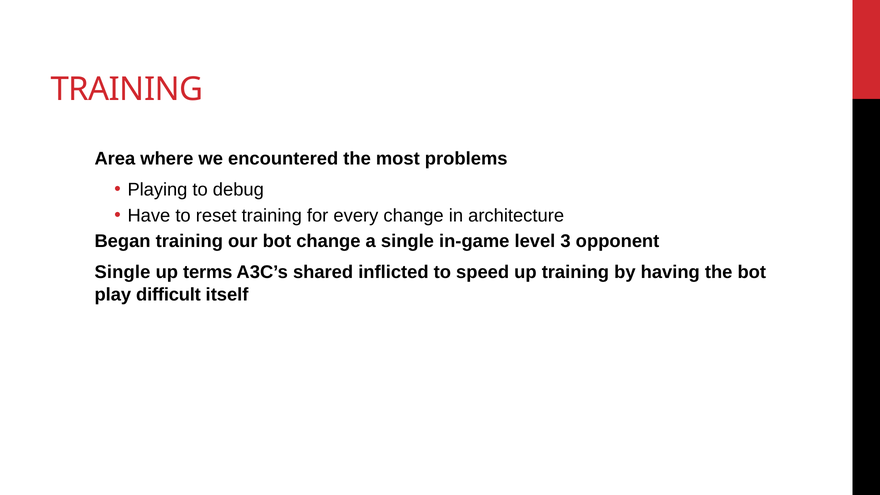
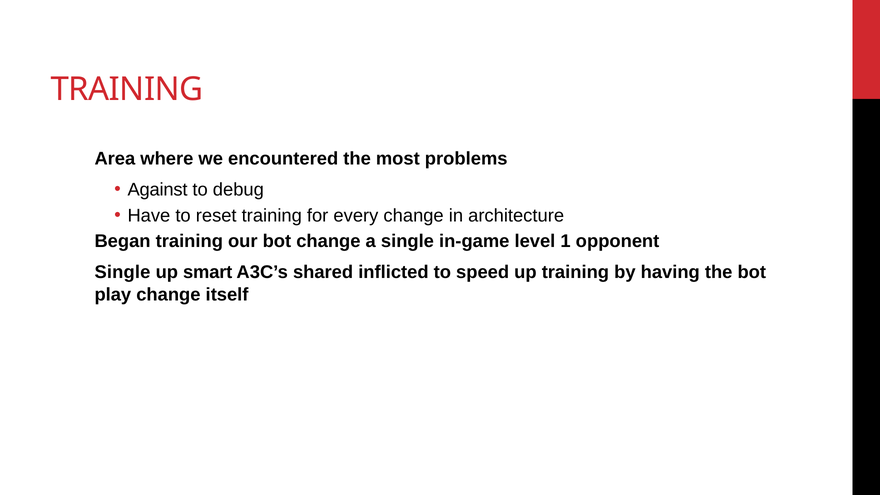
Playing: Playing -> Against
3: 3 -> 1
terms: terms -> smart
play difficult: difficult -> change
